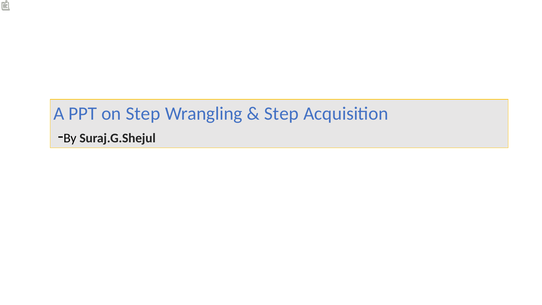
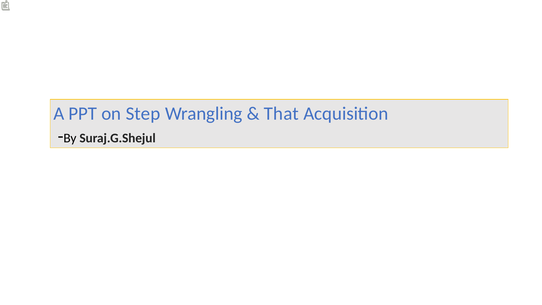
Step at (281, 114): Step -> That
